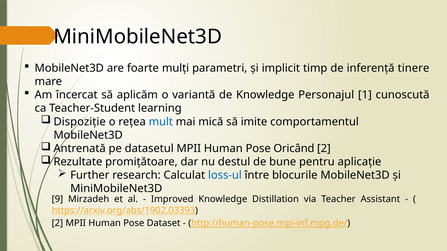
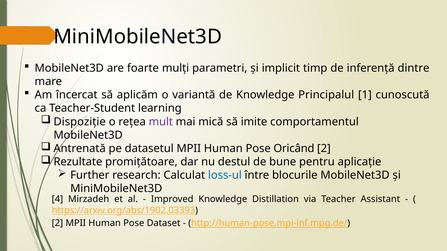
tinere: tinere -> dintre
Personajul: Personajul -> Principalul
mult colour: blue -> purple
9: 9 -> 4
